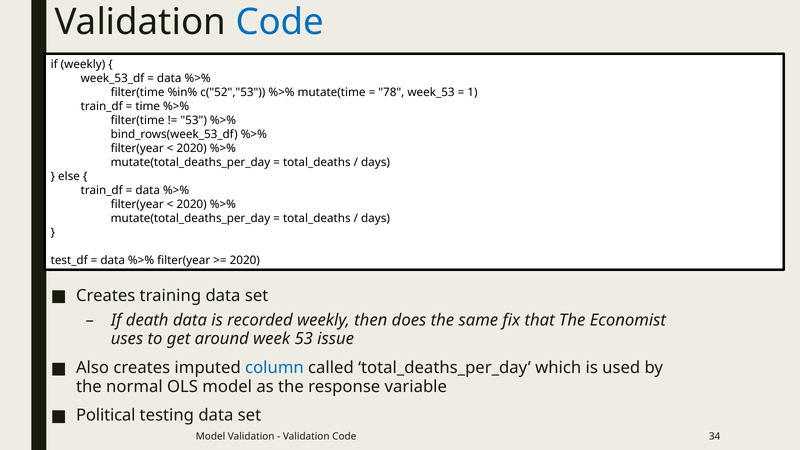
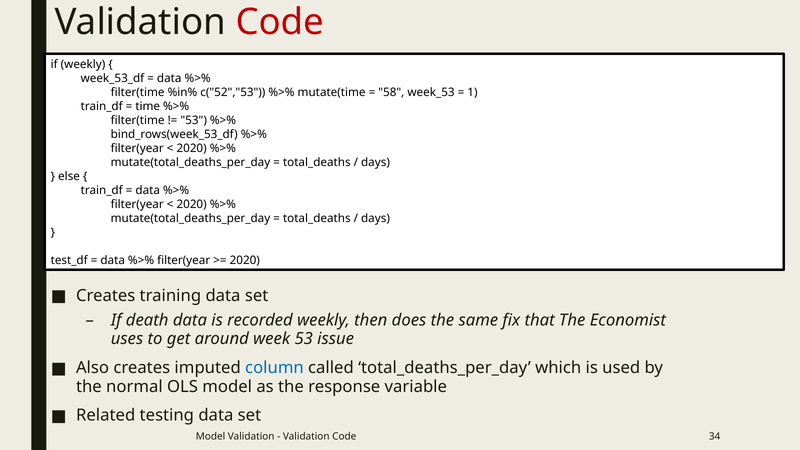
Code at (280, 22) colour: blue -> red
78: 78 -> 58
Political: Political -> Related
